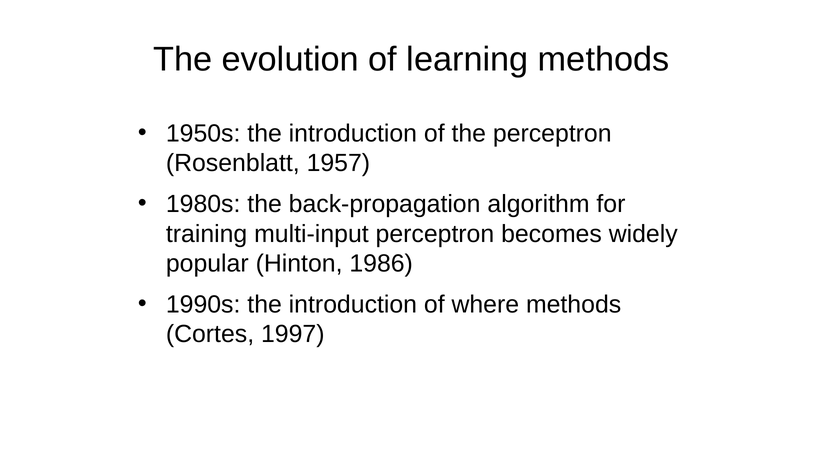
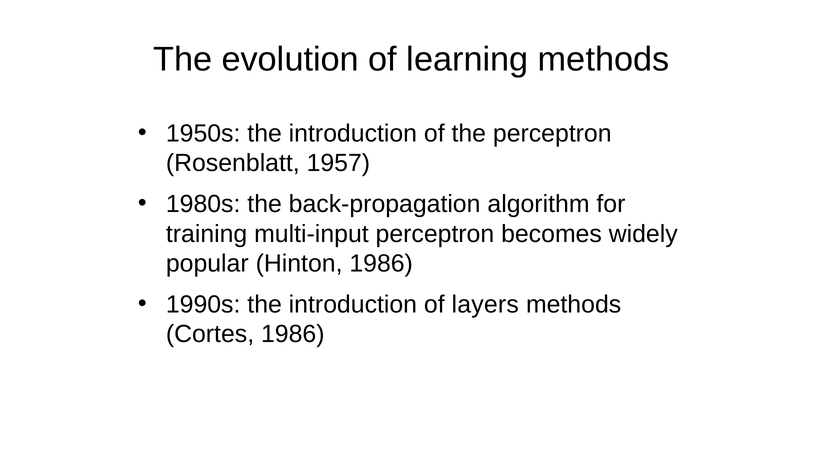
where: where -> layers
Cortes 1997: 1997 -> 1986
